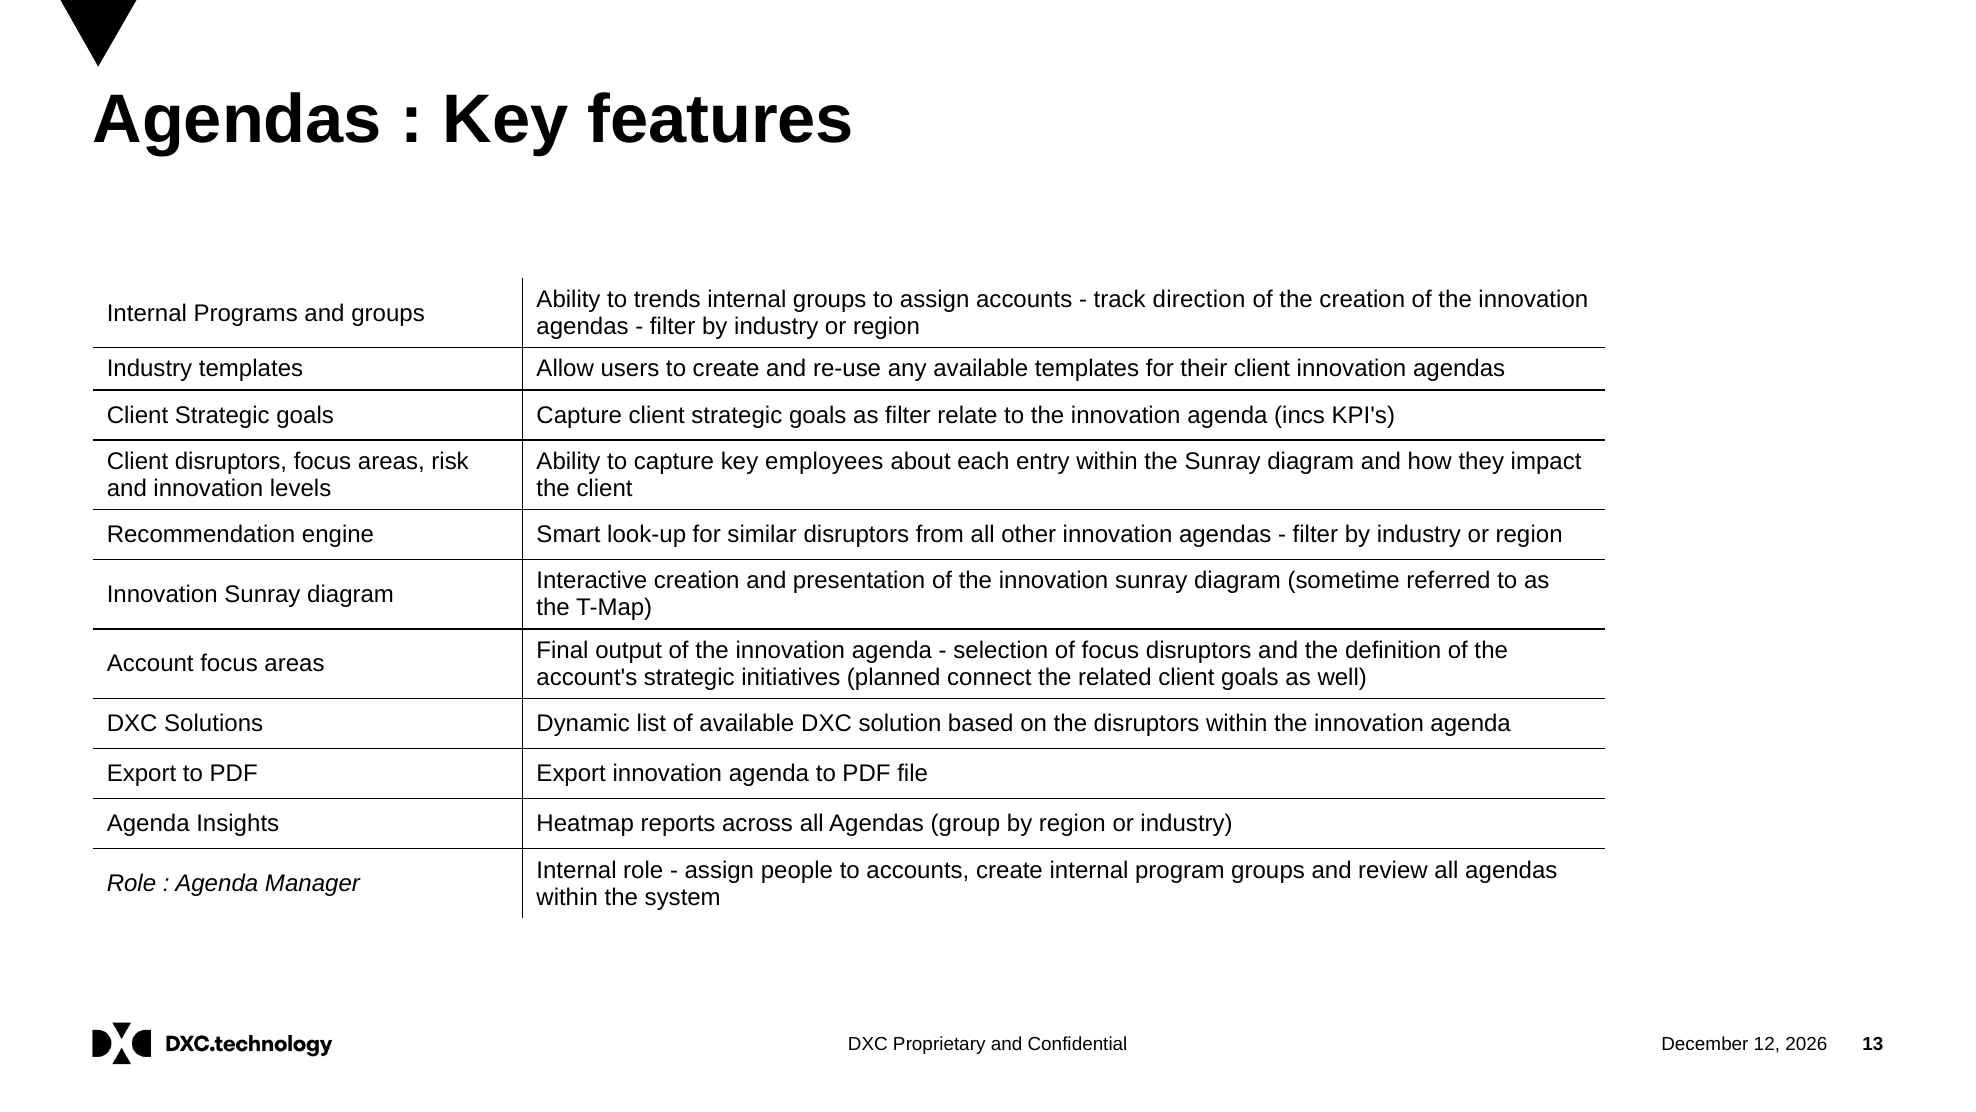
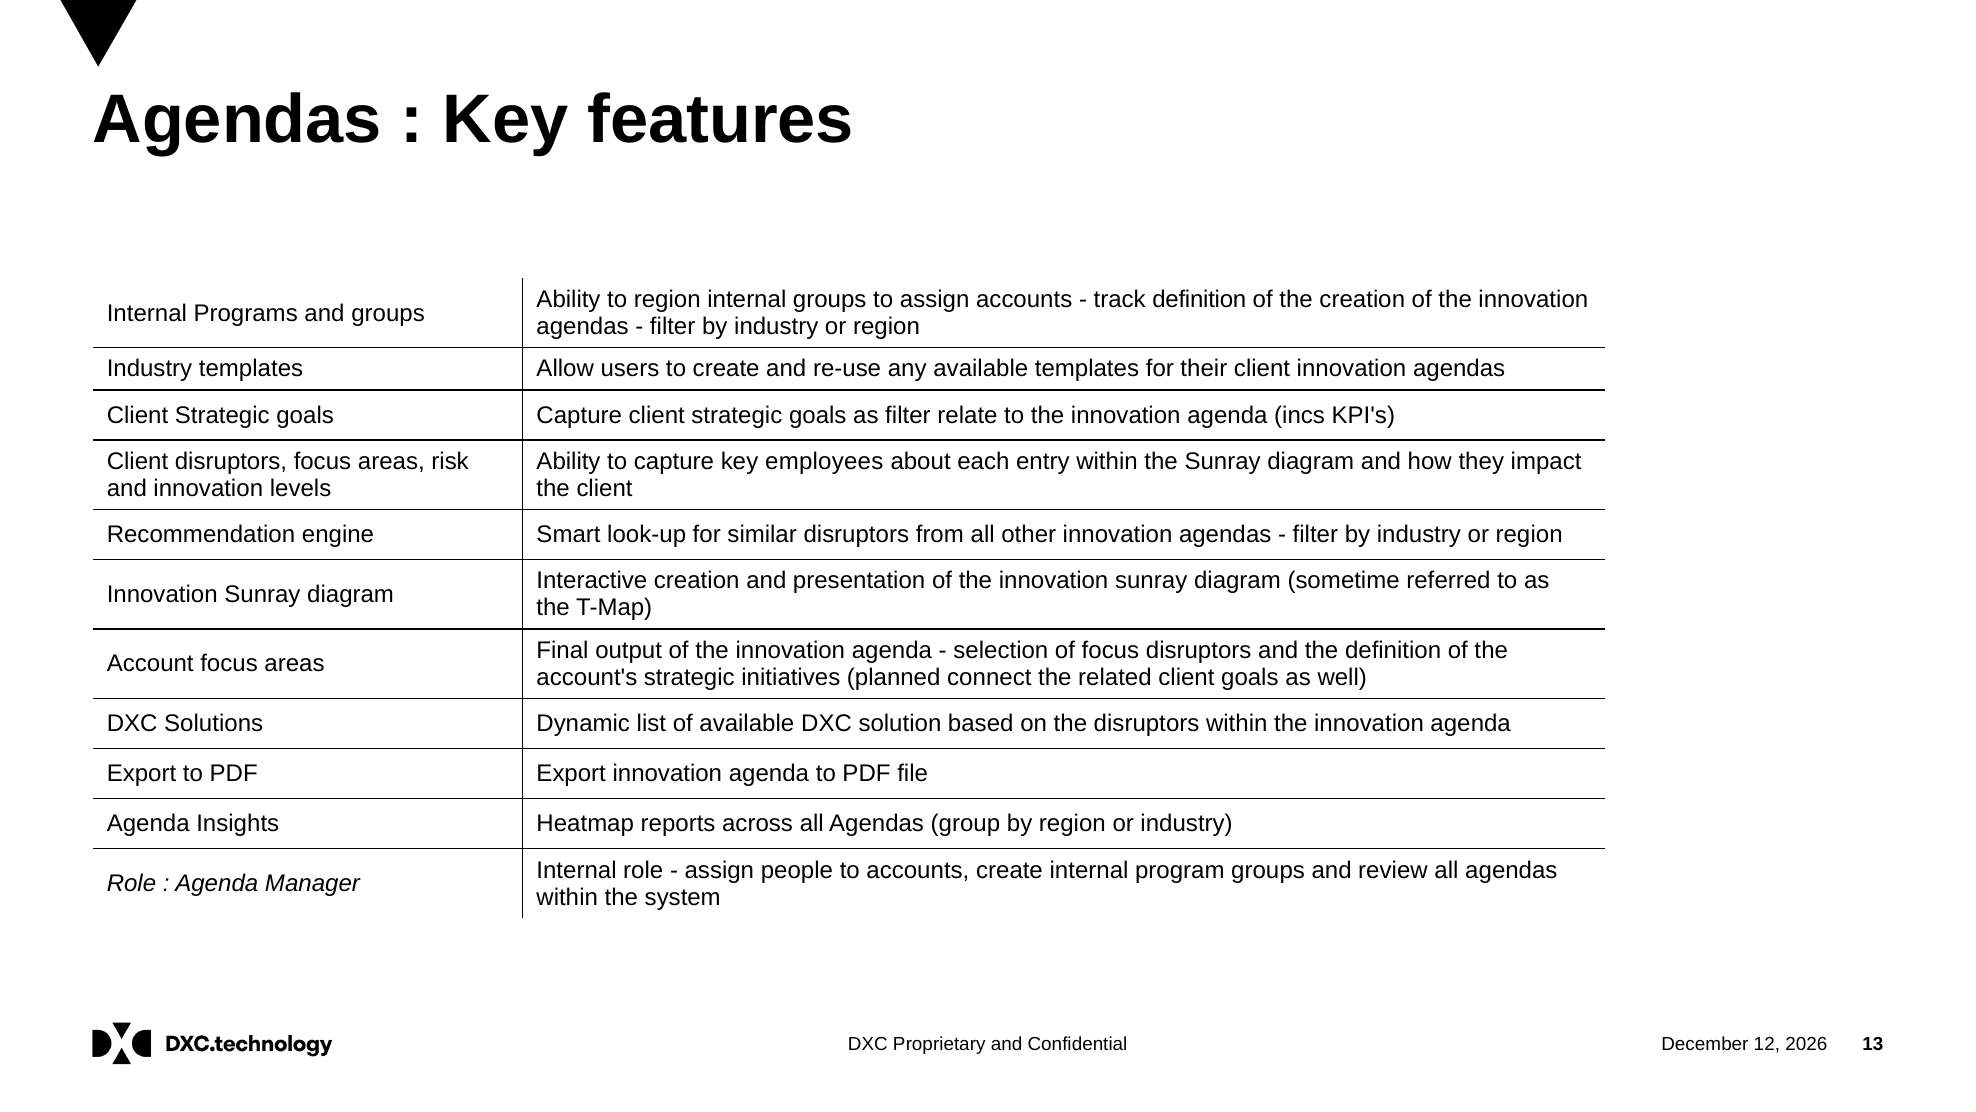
to trends: trends -> region
track direction: direction -> definition
